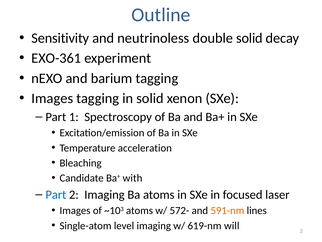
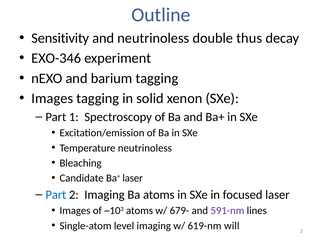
double solid: solid -> thus
EXO-361: EXO-361 -> EXO-346
Temperature acceleration: acceleration -> neutrinoless
Ba+ with: with -> laser
572-: 572- -> 679-
591-nm colour: orange -> purple
